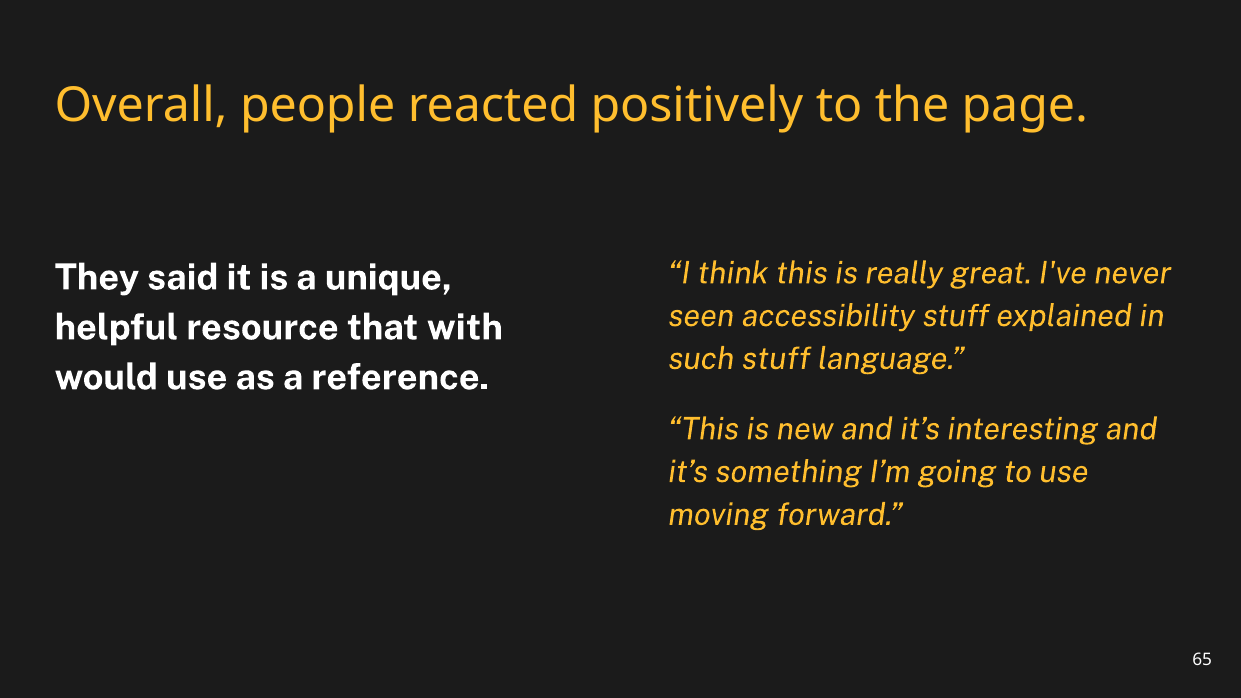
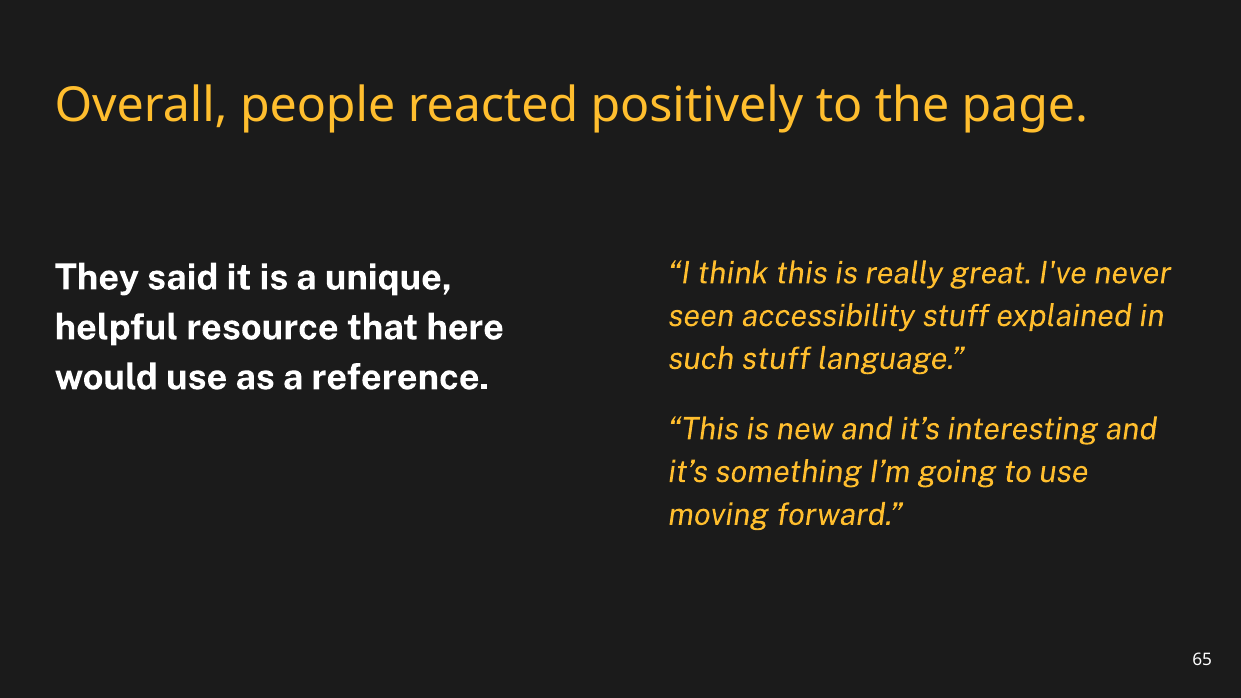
with: with -> here
